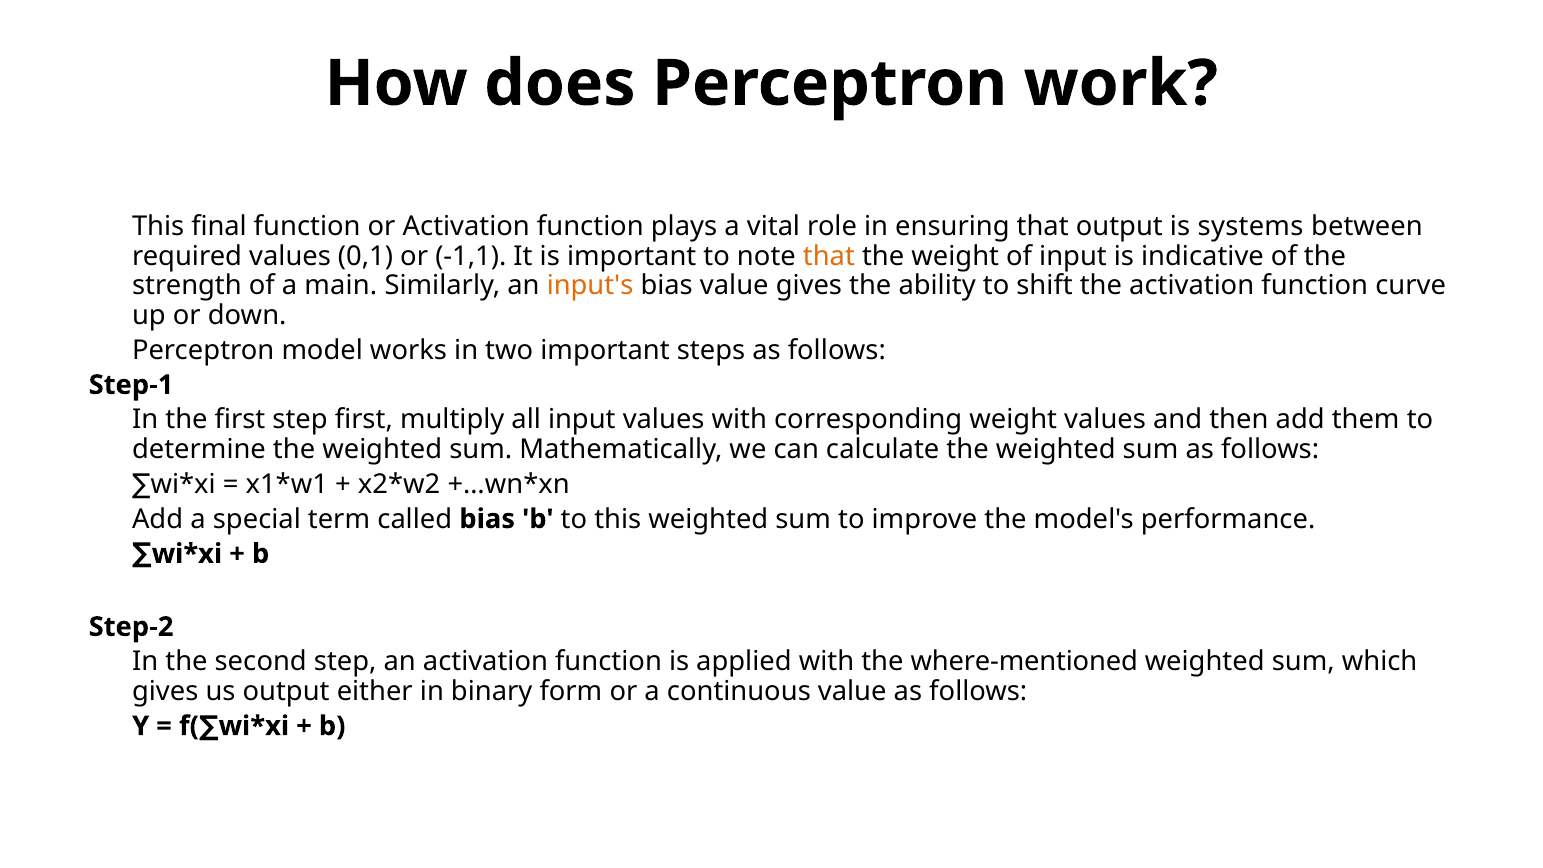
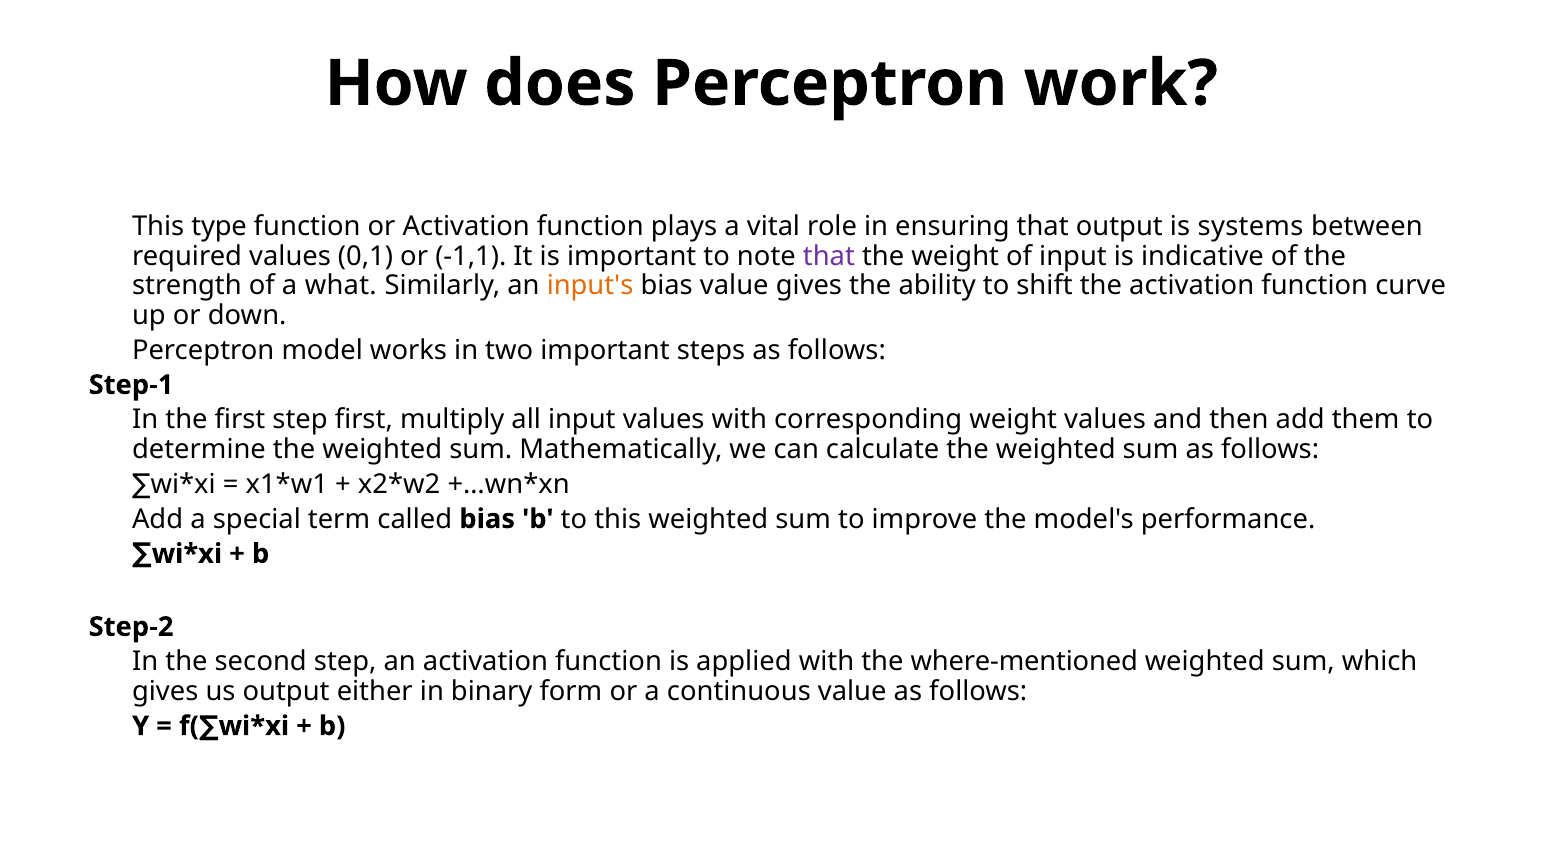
final: final -> type
that at (829, 256) colour: orange -> purple
main: main -> what
